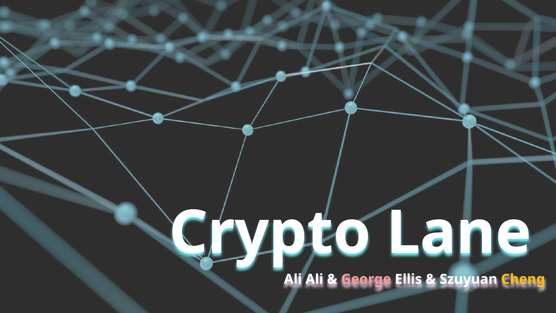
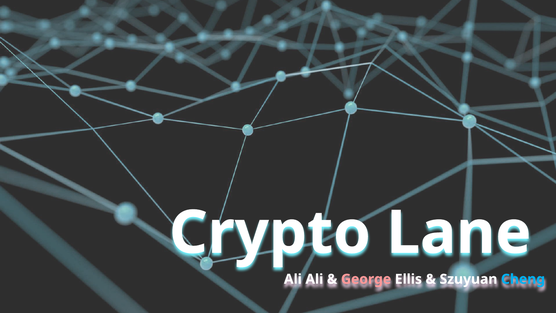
Cheng colour: yellow -> light blue
